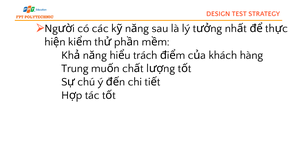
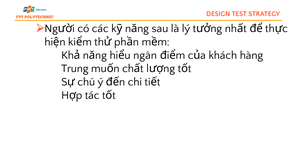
trách: trách -> ngân
